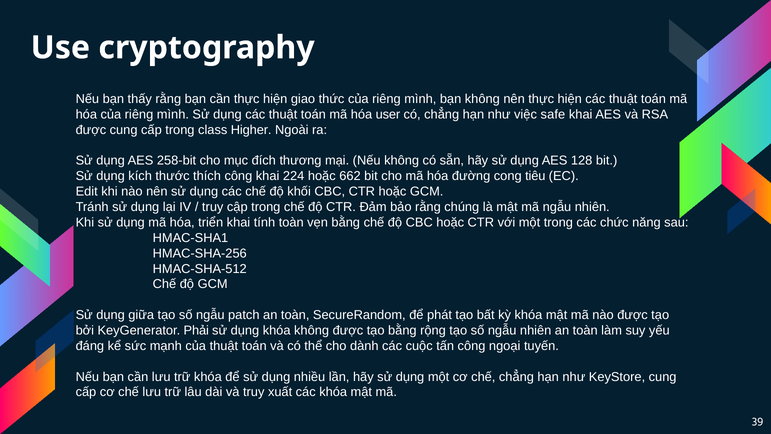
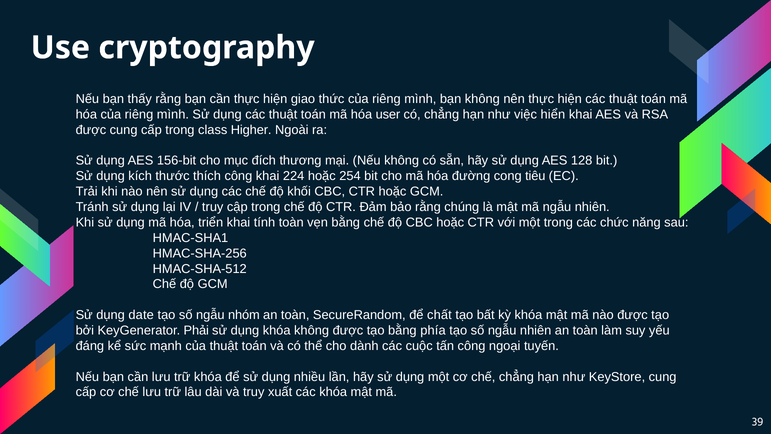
safe: safe -> hiển
258-bit: 258-bit -> 156-bit
662: 662 -> 254
Edit: Edit -> Trải
giữa: giữa -> date
patch: patch -> nhóm
phát: phát -> chất
rộng: rộng -> phía
